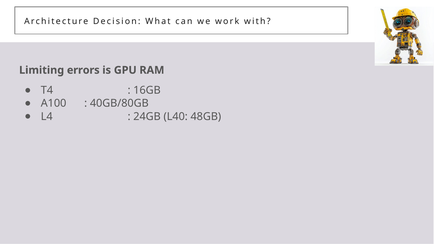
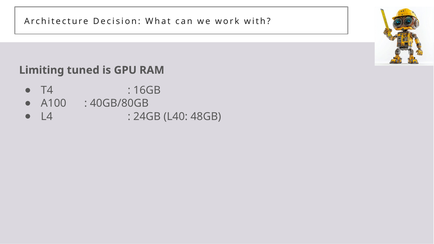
errors: errors -> tuned
